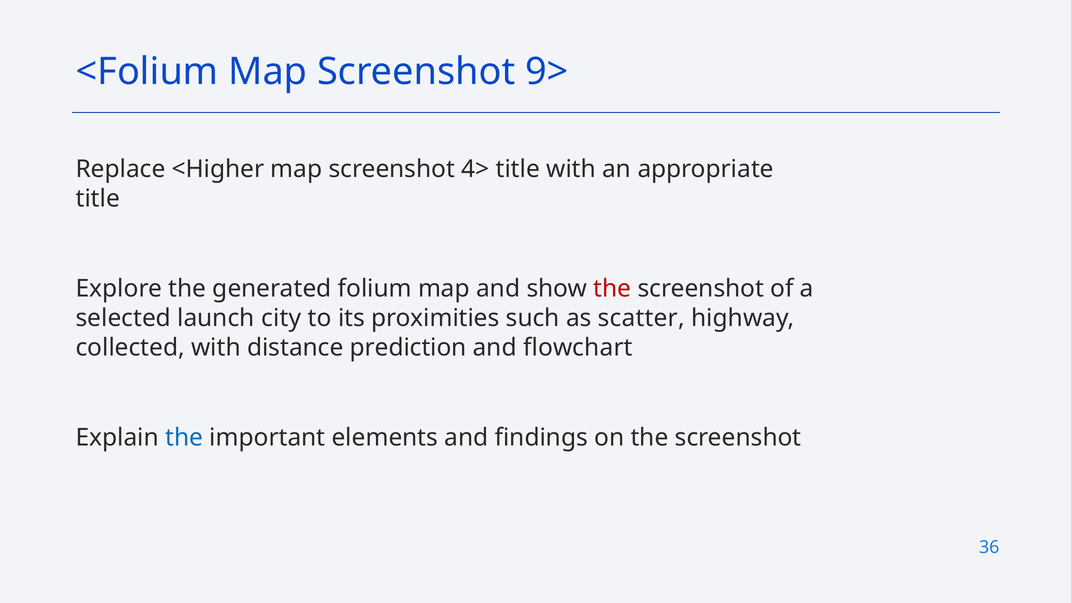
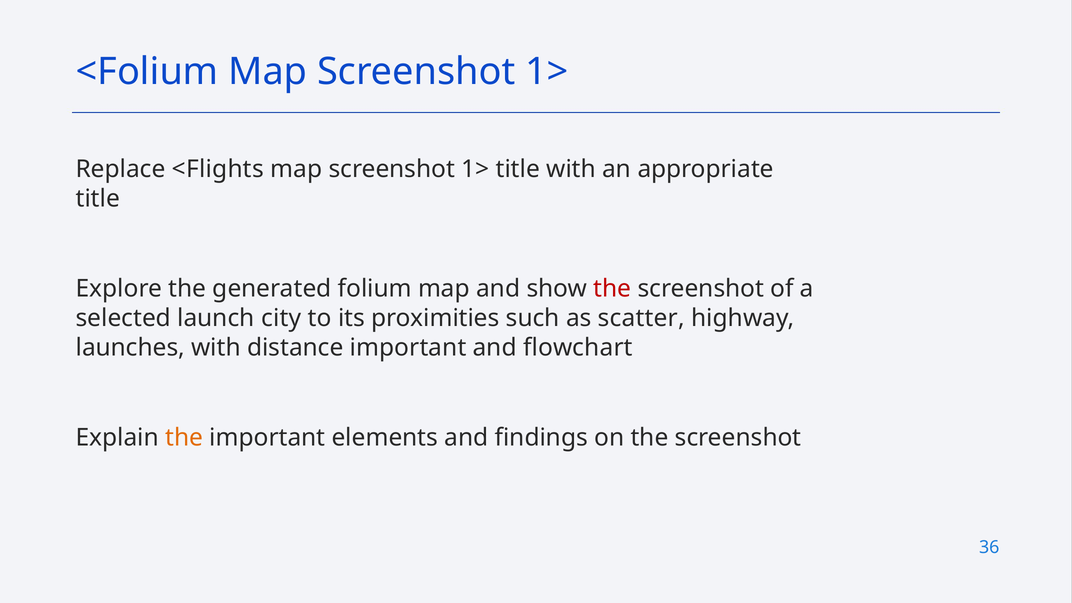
<Folium Map Screenshot 9>: 9> -> 1>
<Higher: <Higher -> <Flights
4> at (475, 169): 4> -> 1>
collected: collected -> launches
distance prediction: prediction -> important
the at (184, 438) colour: blue -> orange
